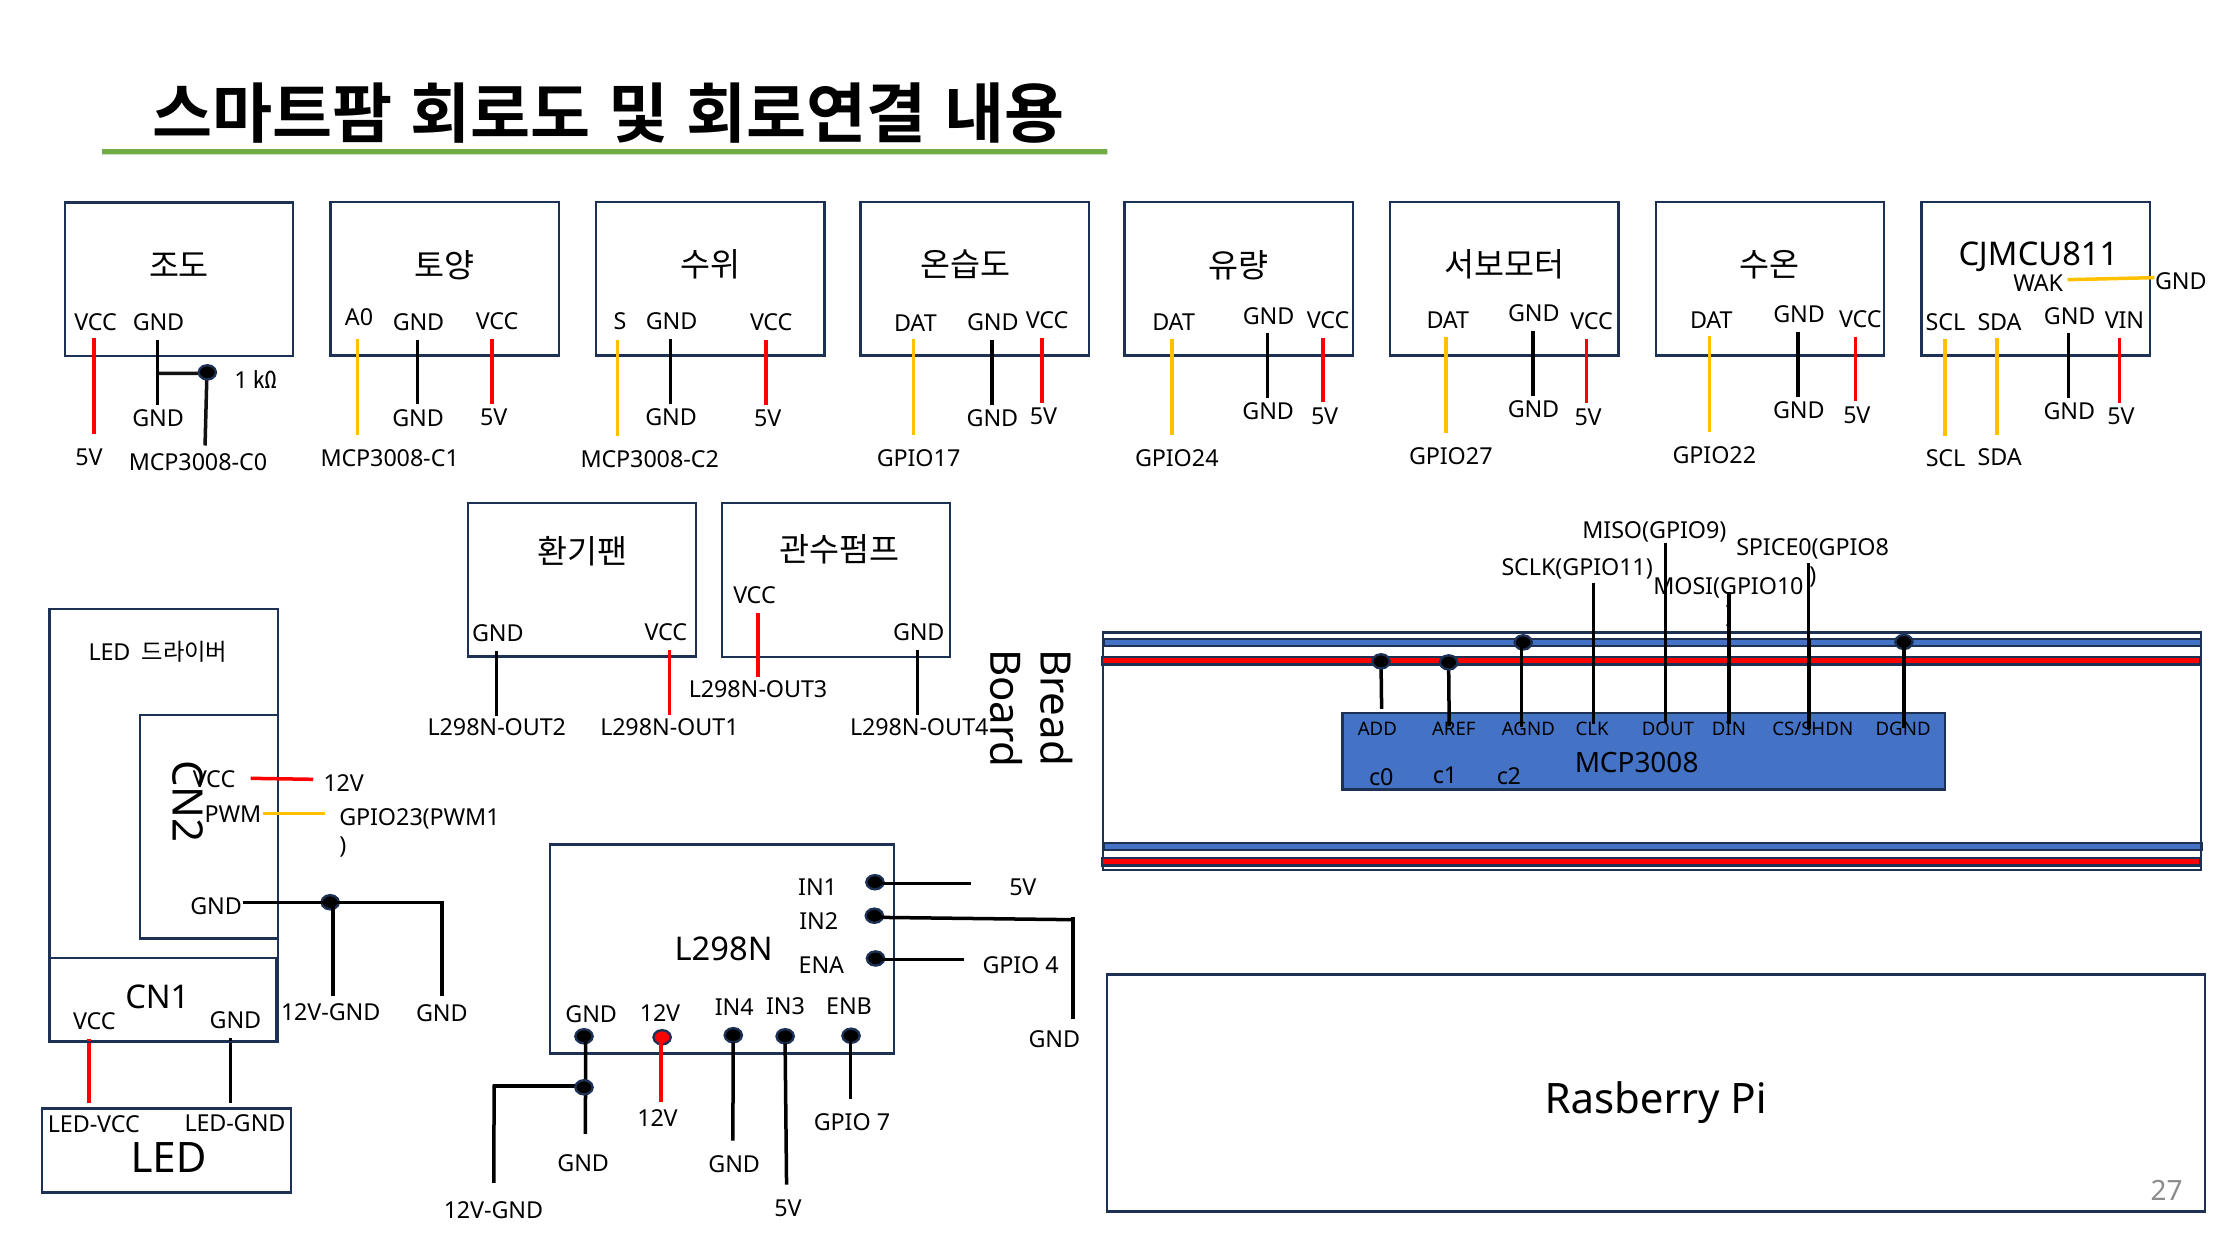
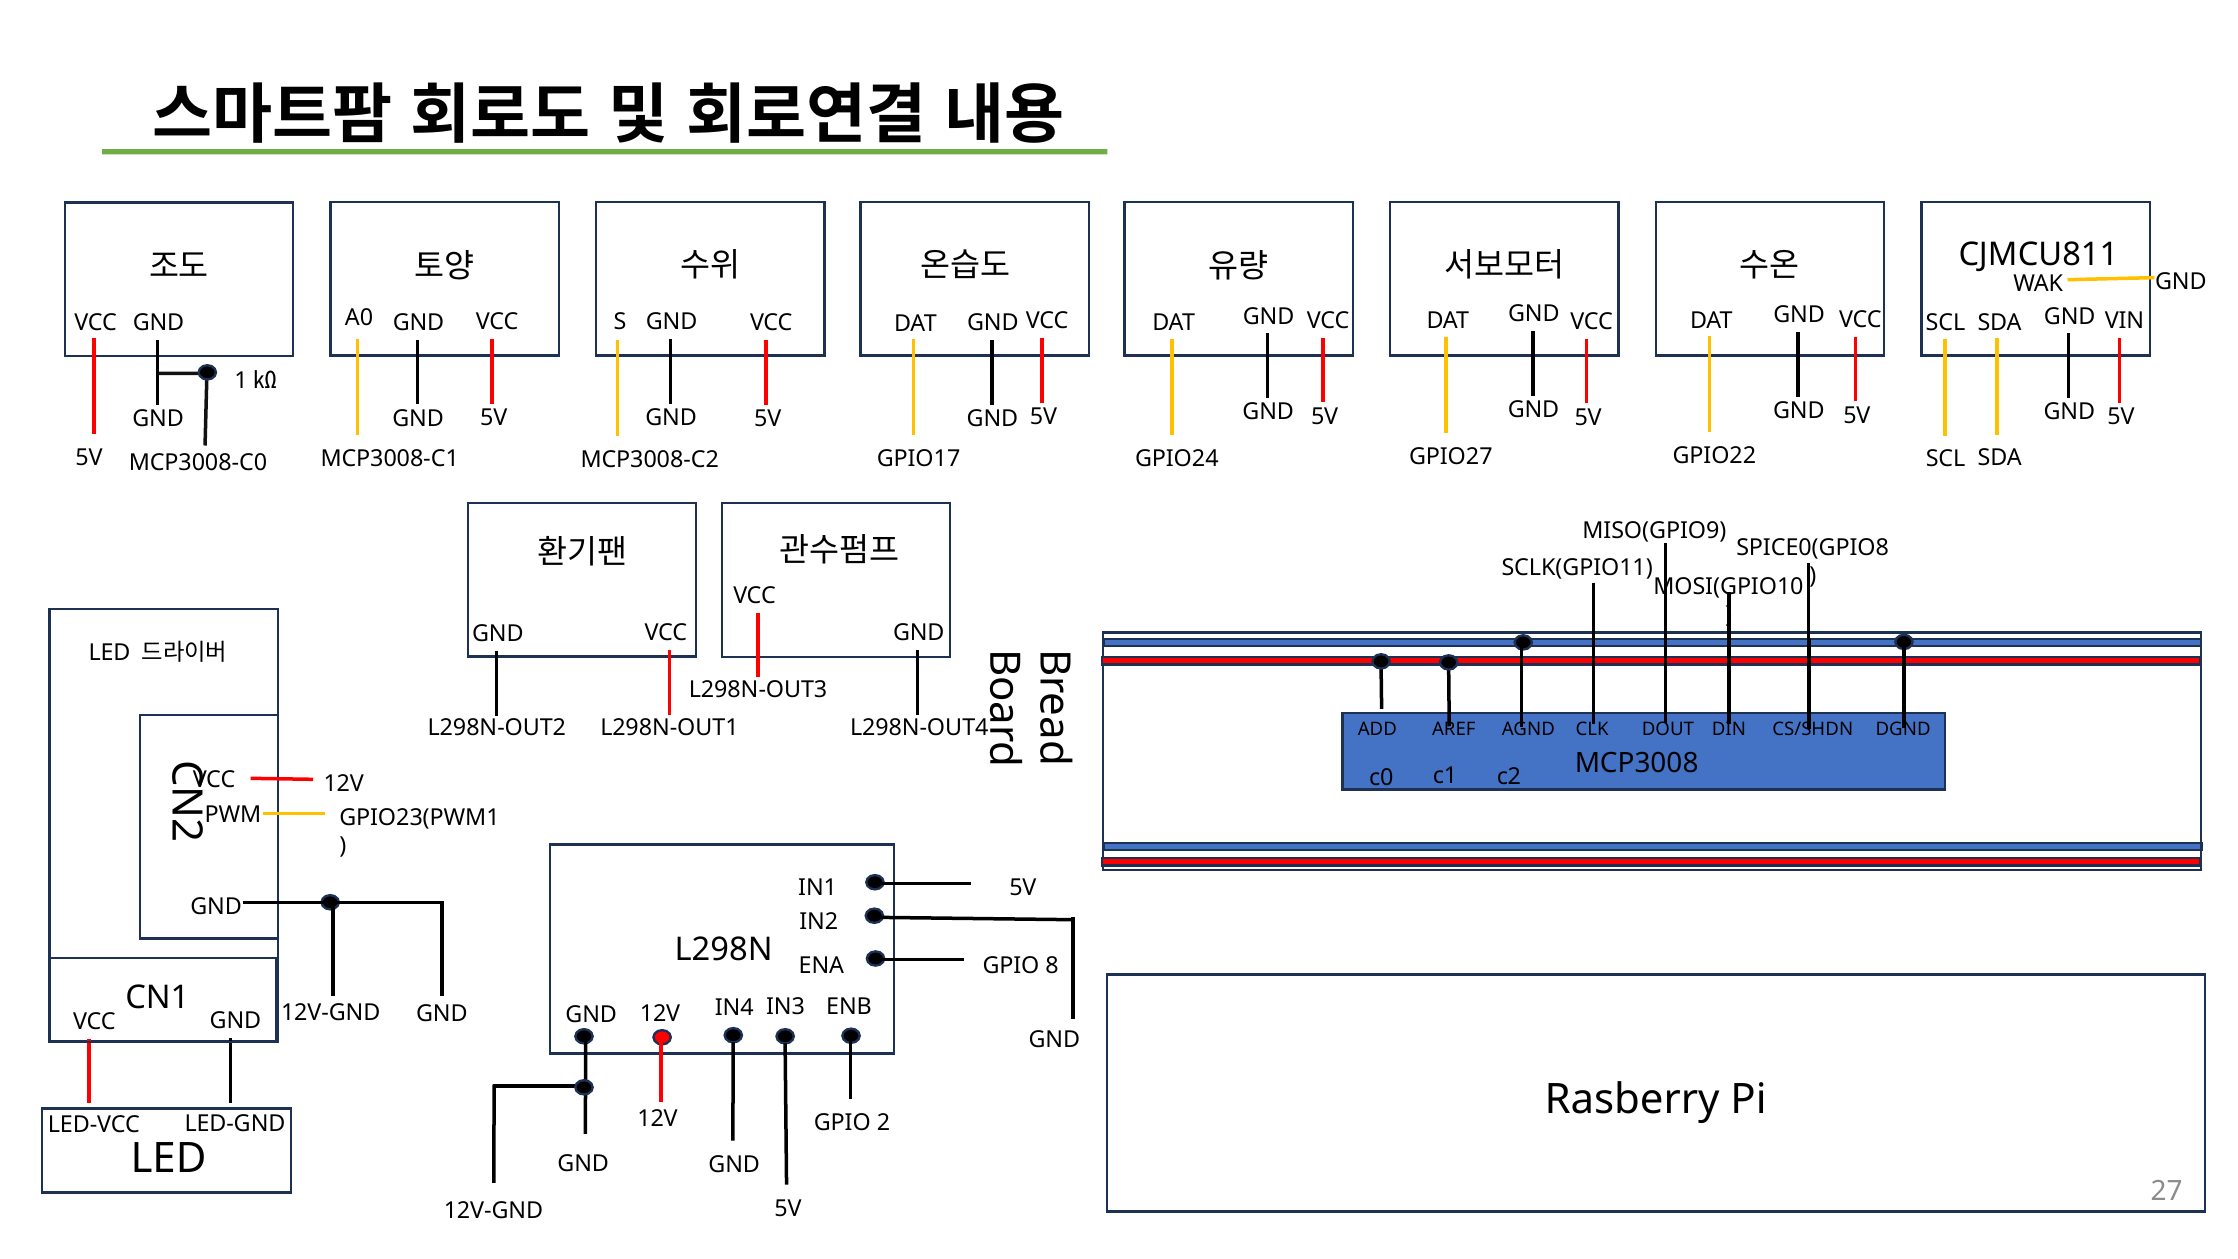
4: 4 -> 8
GPIO 7: 7 -> 2
